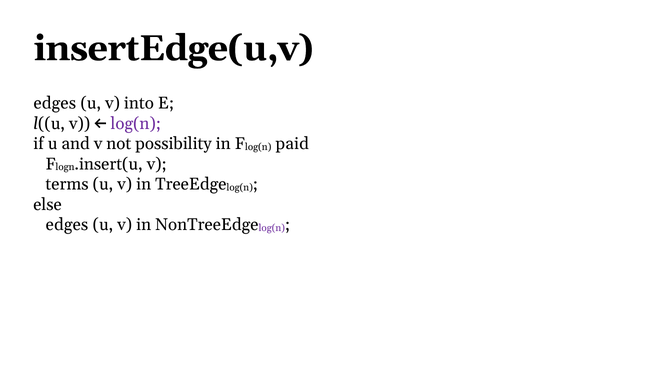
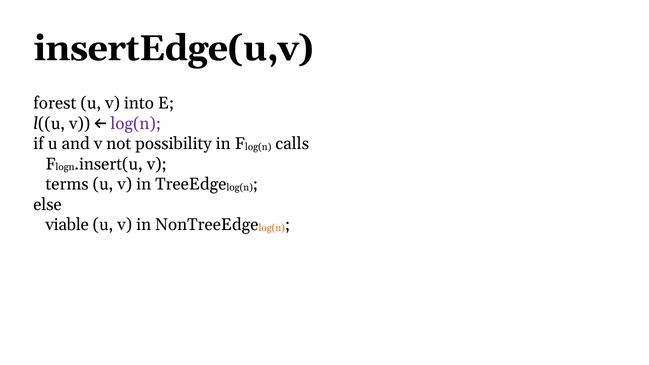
edges at (55, 103): edges -> forest
paid: paid -> calls
edges at (67, 225): edges -> viable
log(n at (272, 228) colour: purple -> orange
